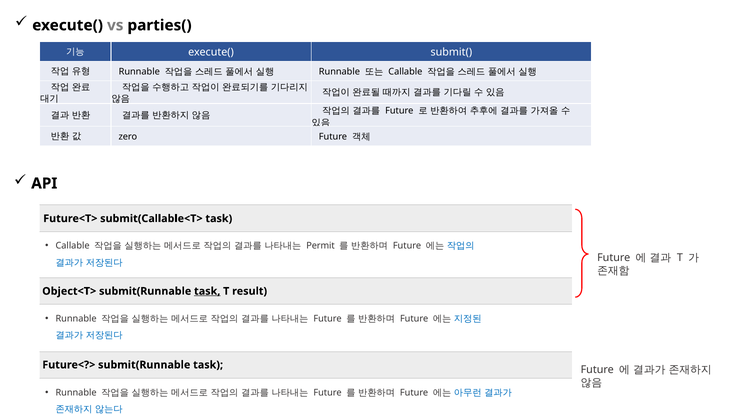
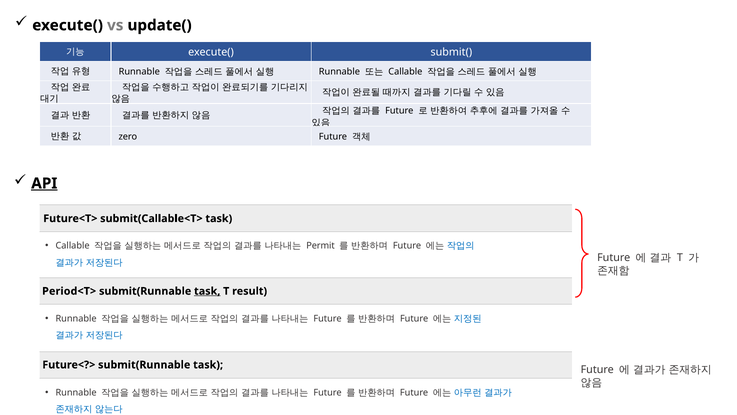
parties(: parties( -> update(
API underline: none -> present
Object<T>: Object<T> -> Period<T>
